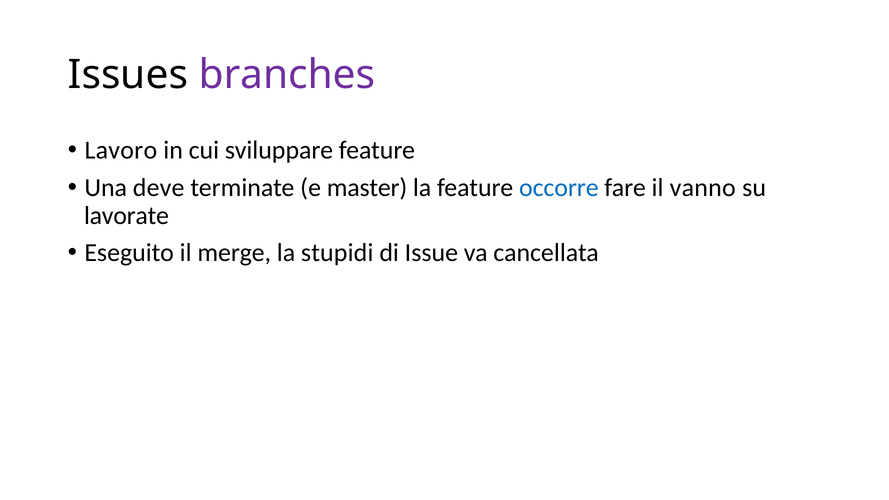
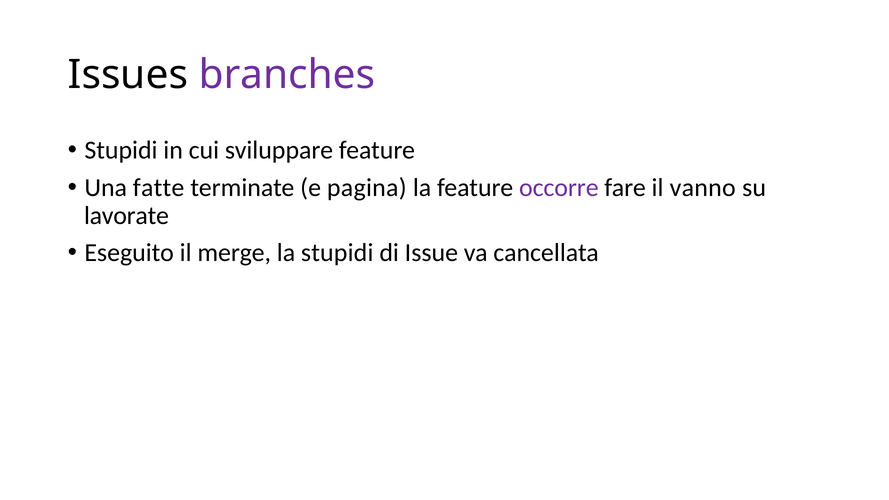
Lavoro at (121, 150): Lavoro -> Stupidi
deve: deve -> fatte
master: master -> pagina
occorre colour: blue -> purple
